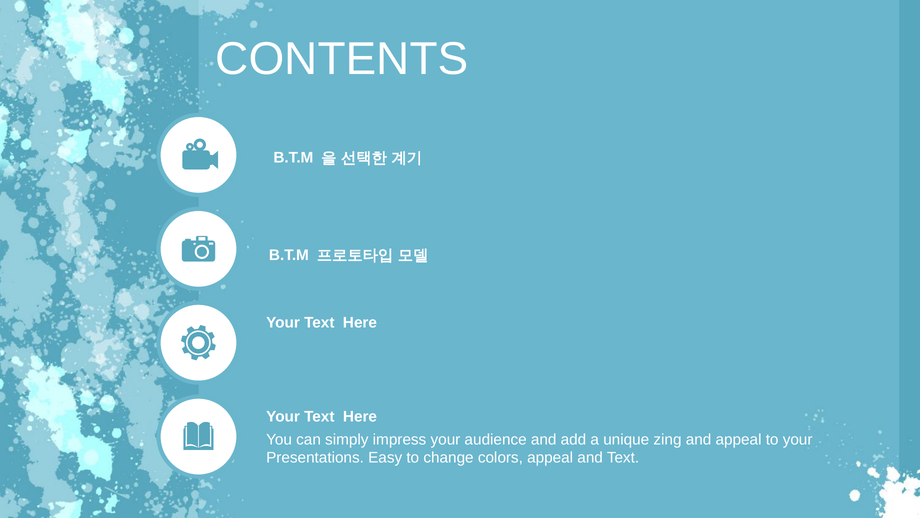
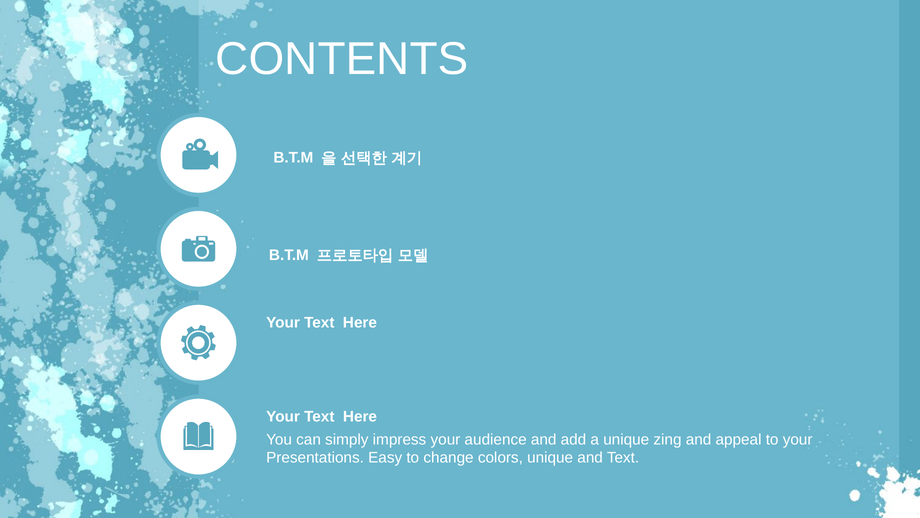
colors appeal: appeal -> unique
